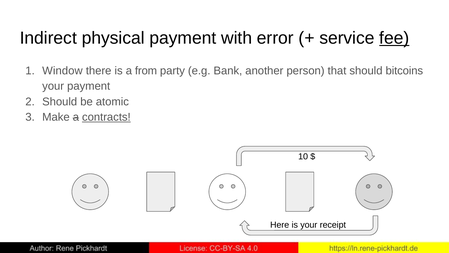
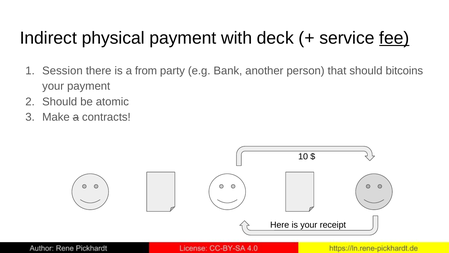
error: error -> deck
Window: Window -> Session
contracts underline: present -> none
